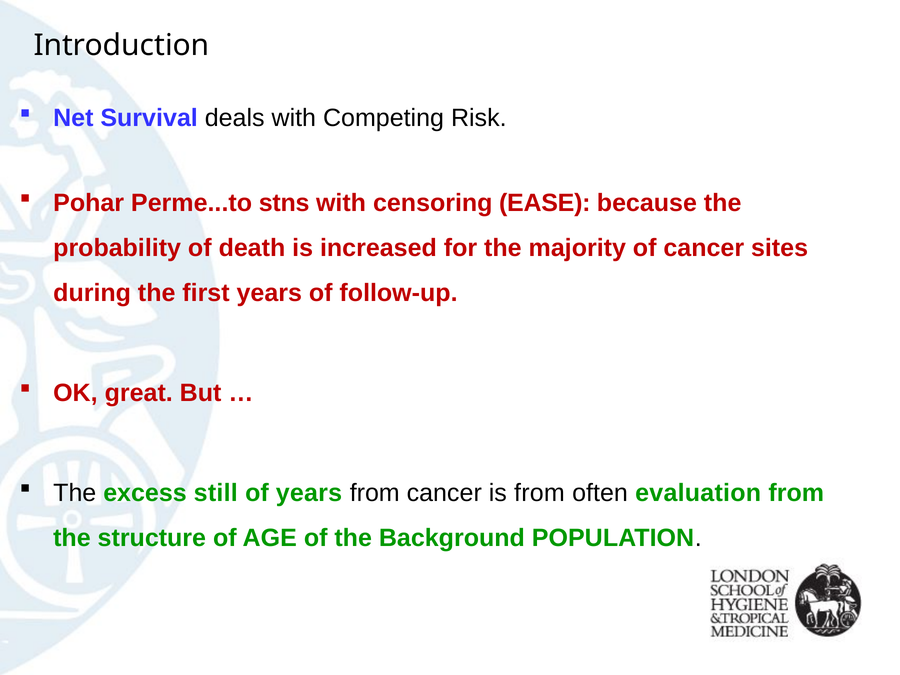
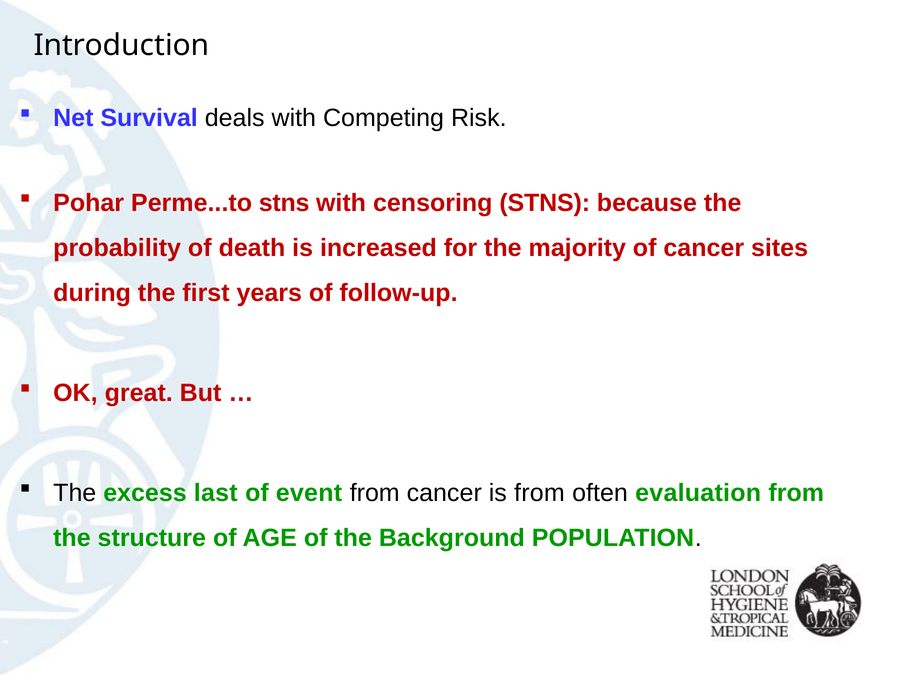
censoring EASE: EASE -> STNS
still: still -> last
of years: years -> event
